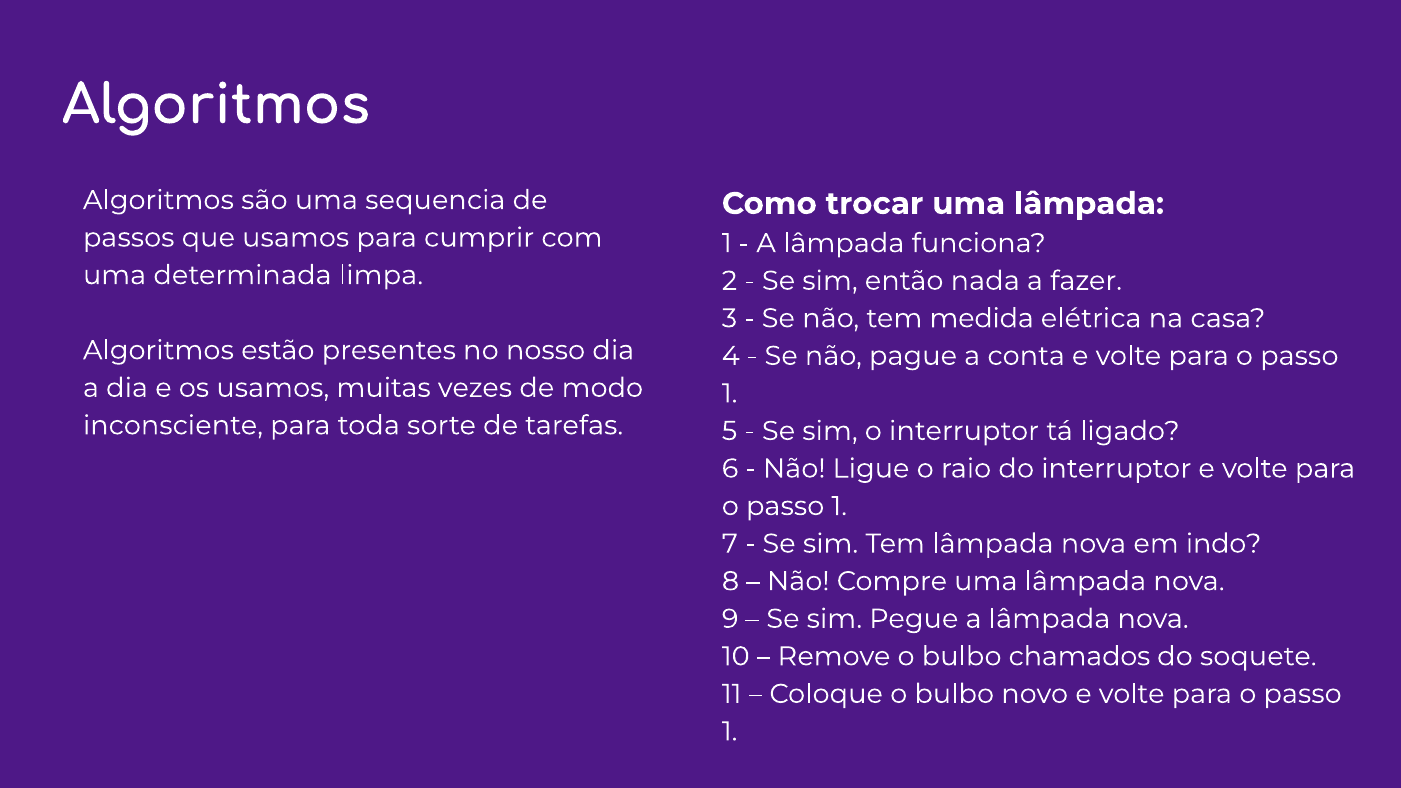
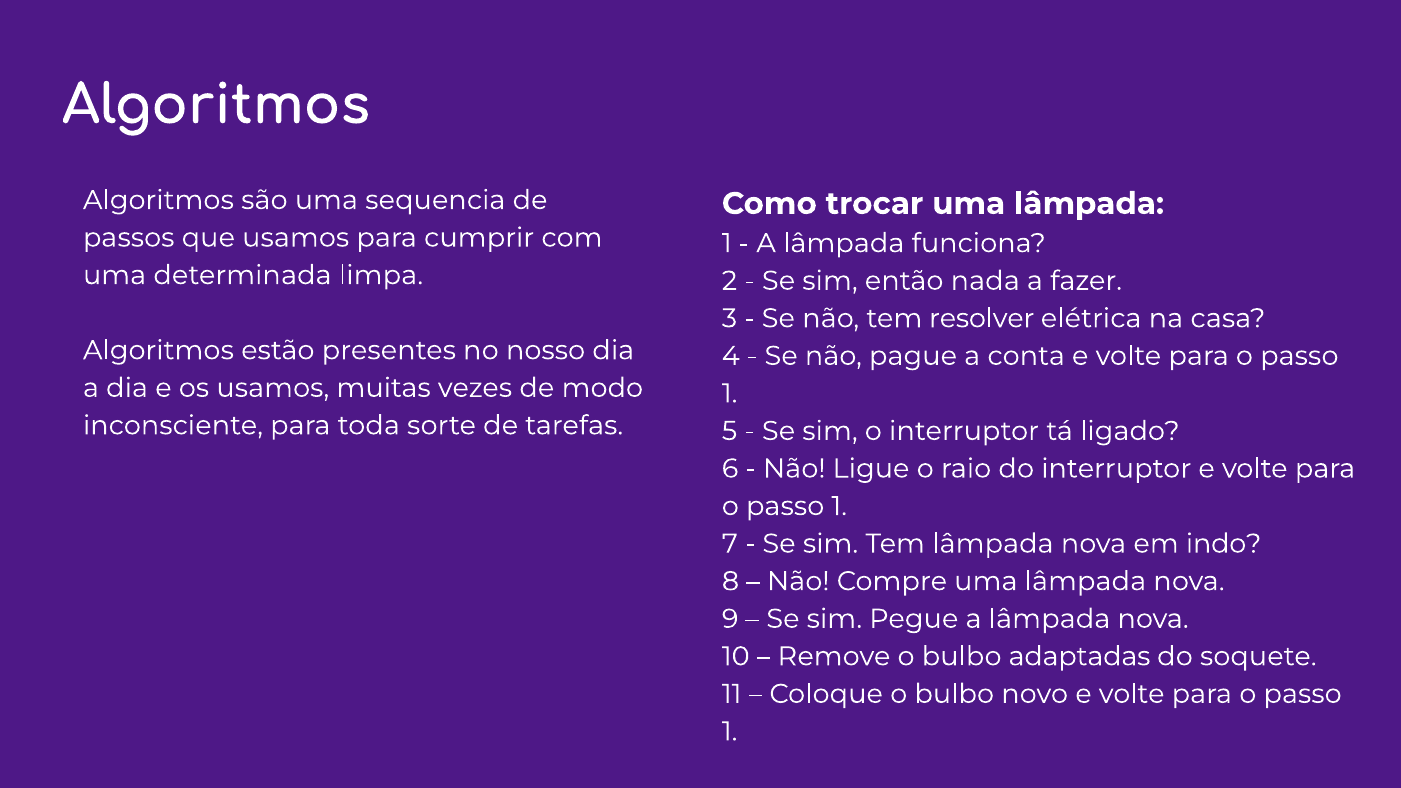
medida: medida -> resolver
chamados: chamados -> adaptadas
